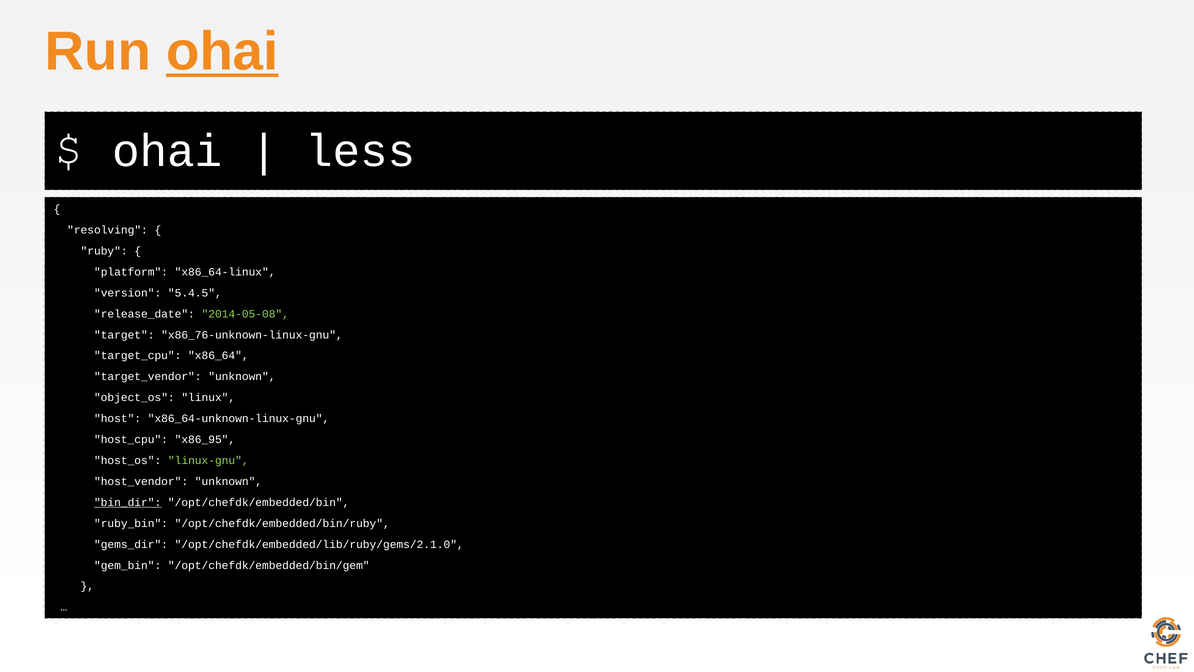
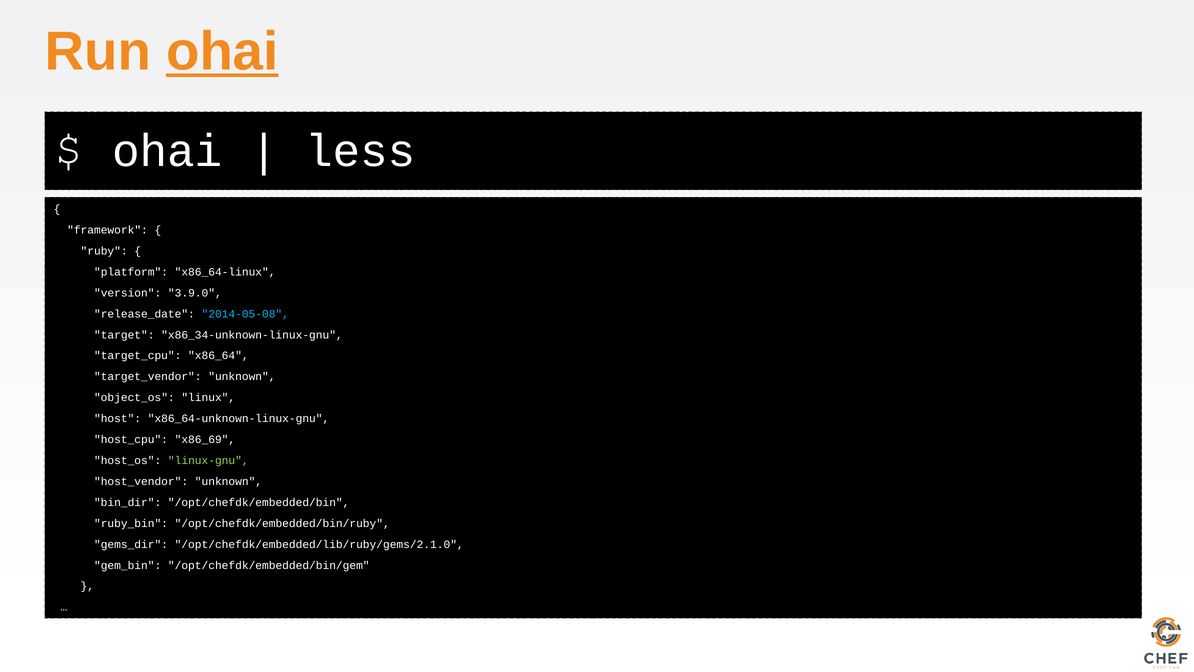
resolving: resolving -> framework
5.4.5: 5.4.5 -> 3.9.0
2014-05-08 colour: light green -> light blue
x86_76-unknown-linux-gnu: x86_76-unknown-linux-gnu -> x86_34-unknown-linux-gnu
x86_95: x86_95 -> x86_69
bin_dir underline: present -> none
